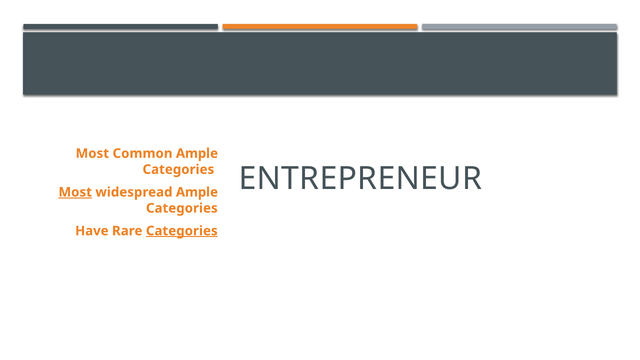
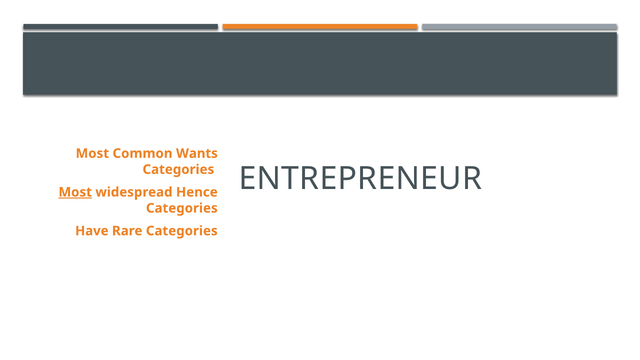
Common Ample: Ample -> Wants
widespread Ample: Ample -> Hence
Categories at (182, 231) underline: present -> none
